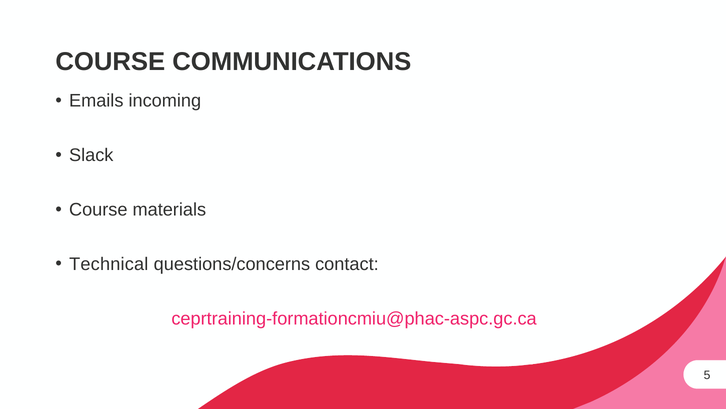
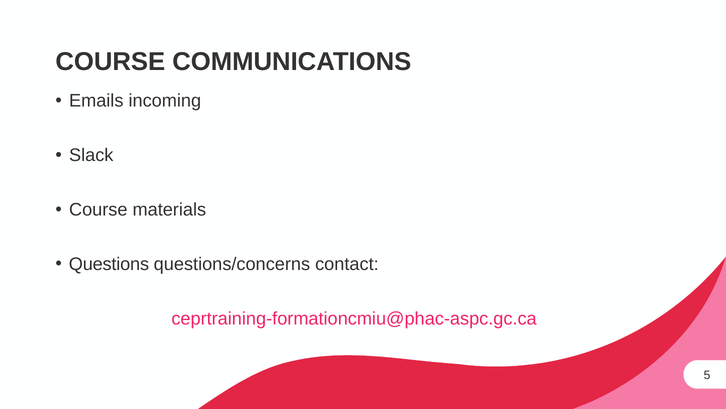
Technical: Technical -> Questions
